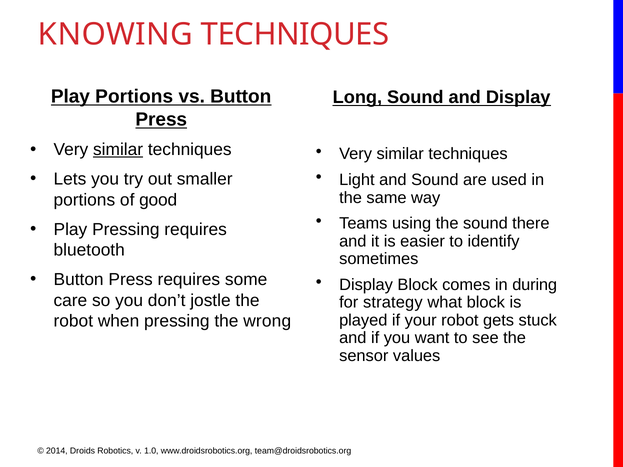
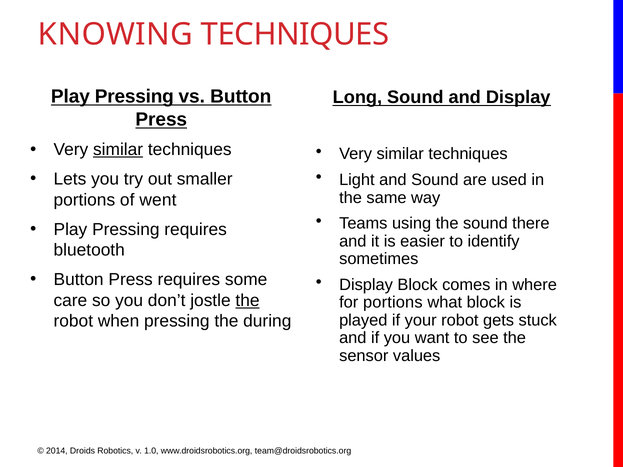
Portions at (134, 97): Portions -> Pressing
good: good -> went
during: during -> where
the at (248, 301) underline: none -> present
for strategy: strategy -> portions
wrong: wrong -> during
